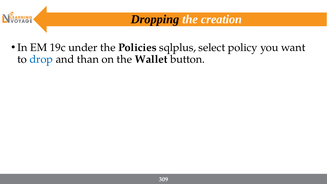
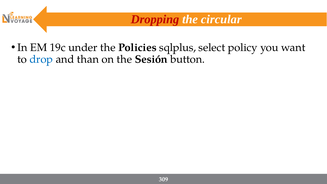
Dropping colour: black -> red
creation: creation -> circular
Wallet: Wallet -> Sesión
